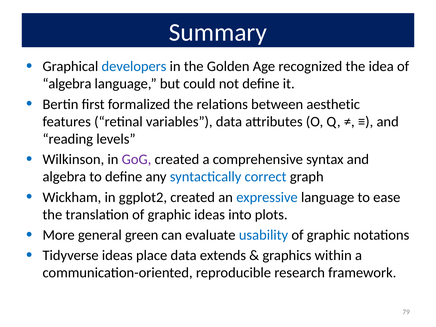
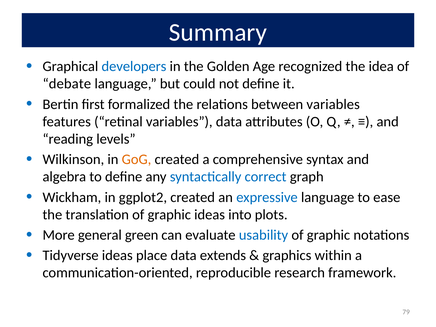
algebra at (67, 84): algebra -> debate
between aesthetic: aesthetic -> variables
GoG colour: purple -> orange
